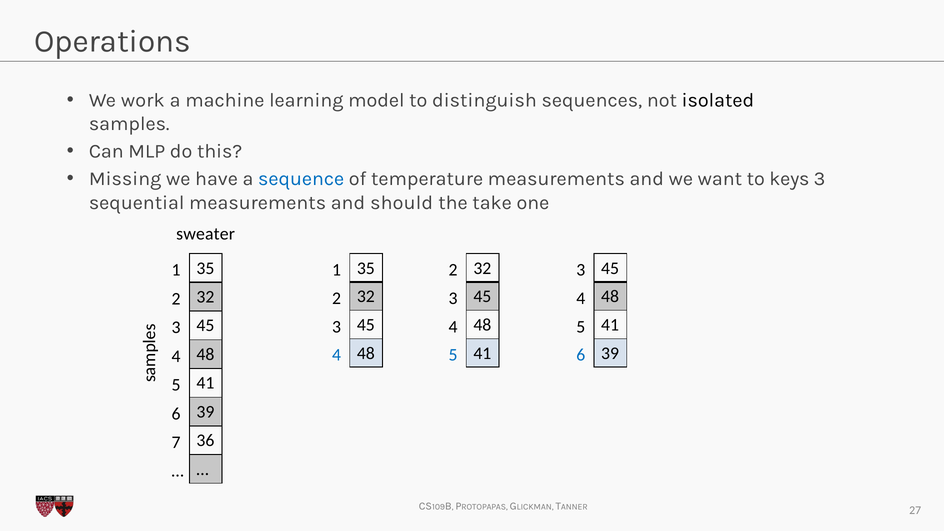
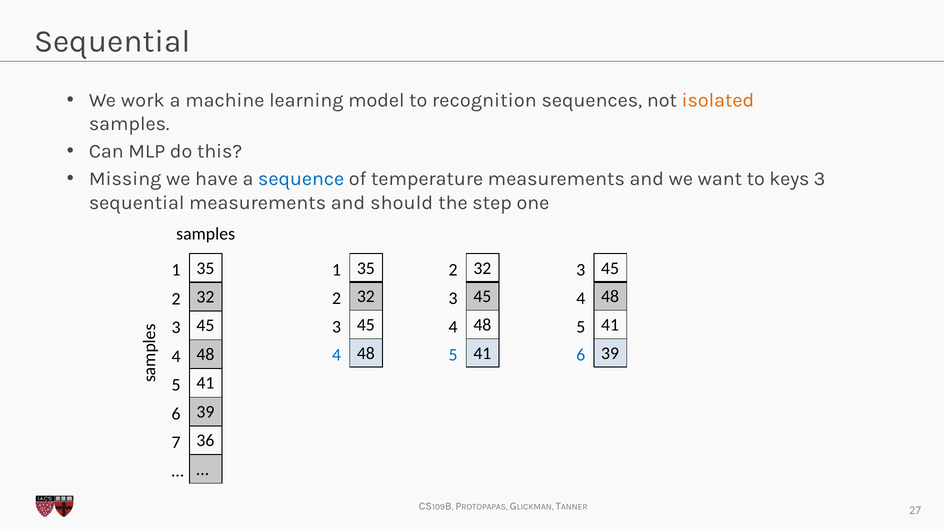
Operations at (112, 41): Operations -> Sequential
distinguish: distinguish -> recognition
isolated colour: black -> orange
take: take -> step
sweater at (206, 234): sweater -> samples
